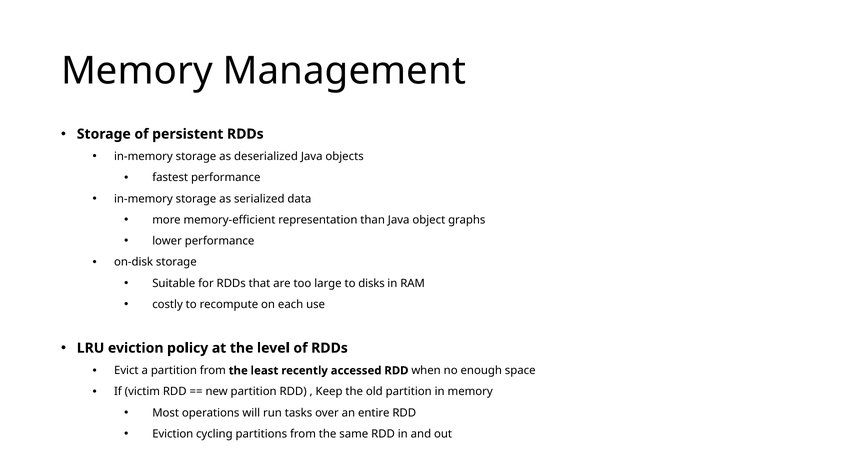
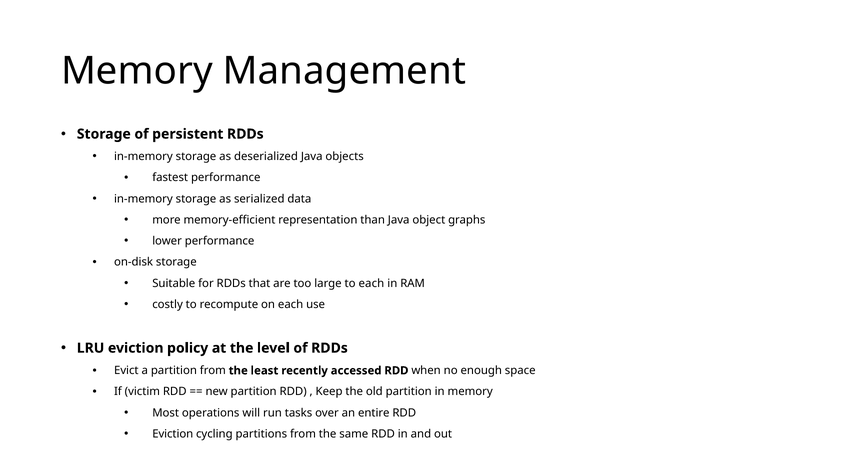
to disks: disks -> each
